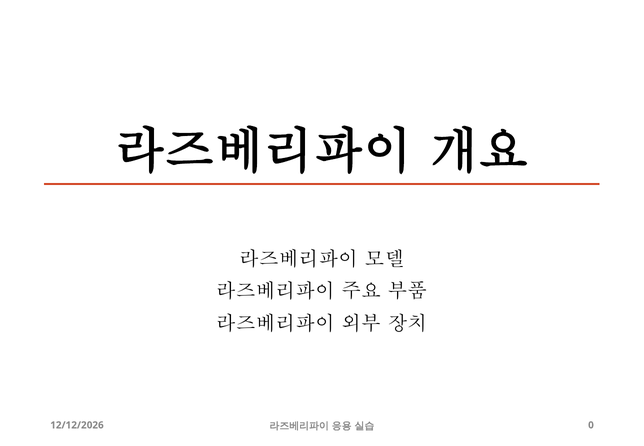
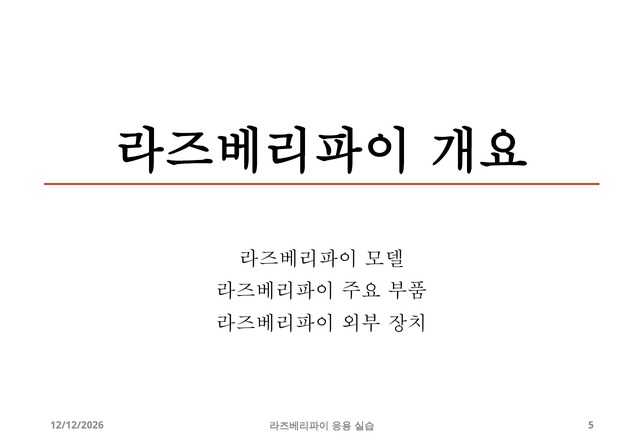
0: 0 -> 5
